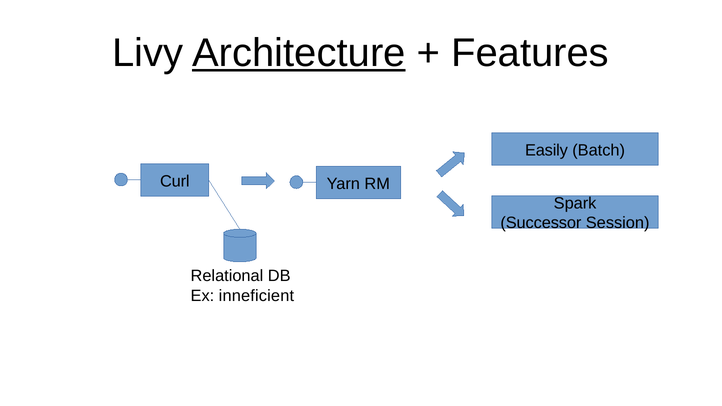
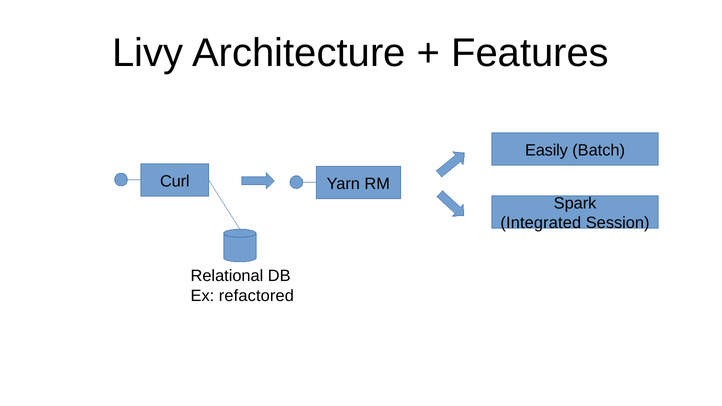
Architecture underline: present -> none
Successor: Successor -> Integrated
inneficient: inneficient -> refactored
